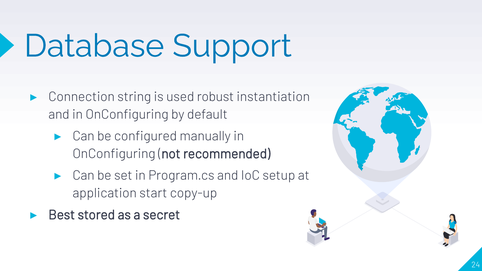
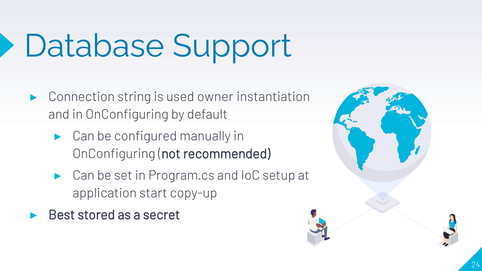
robust: robust -> owner
